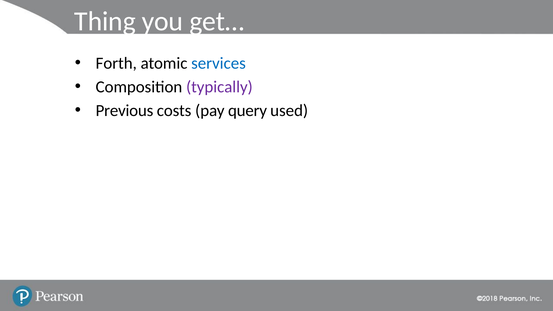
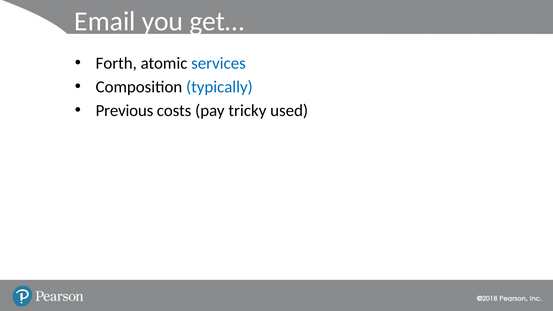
Thing: Thing -> Email
typically colour: purple -> blue
query: query -> tricky
